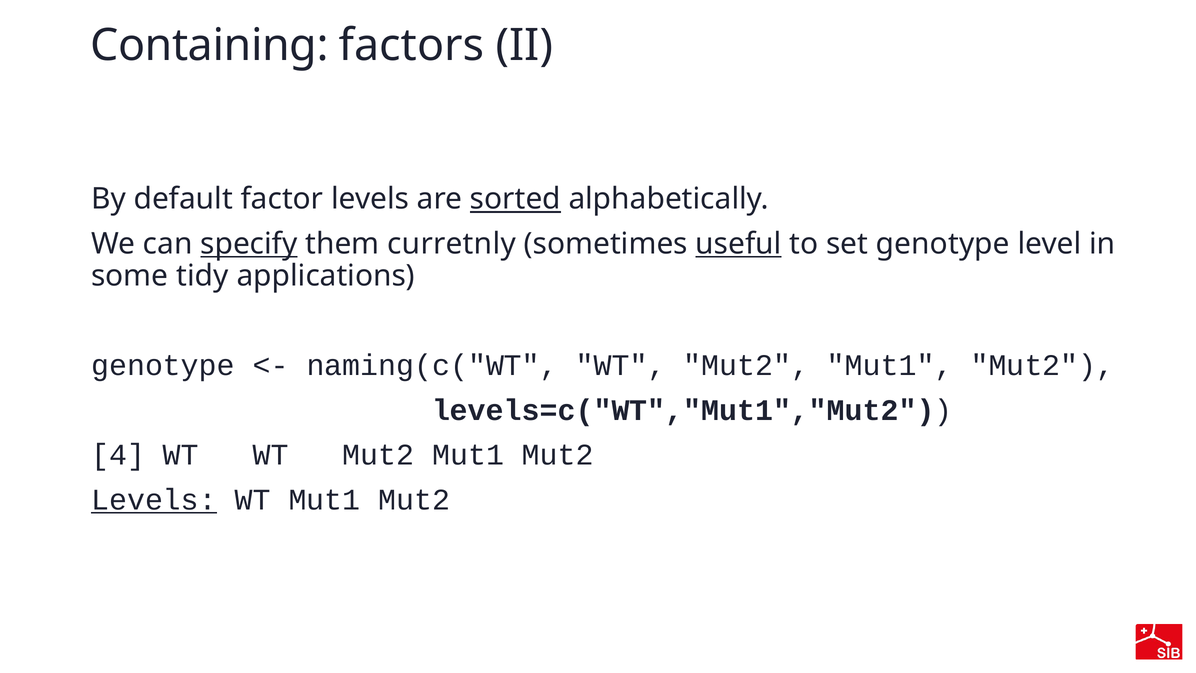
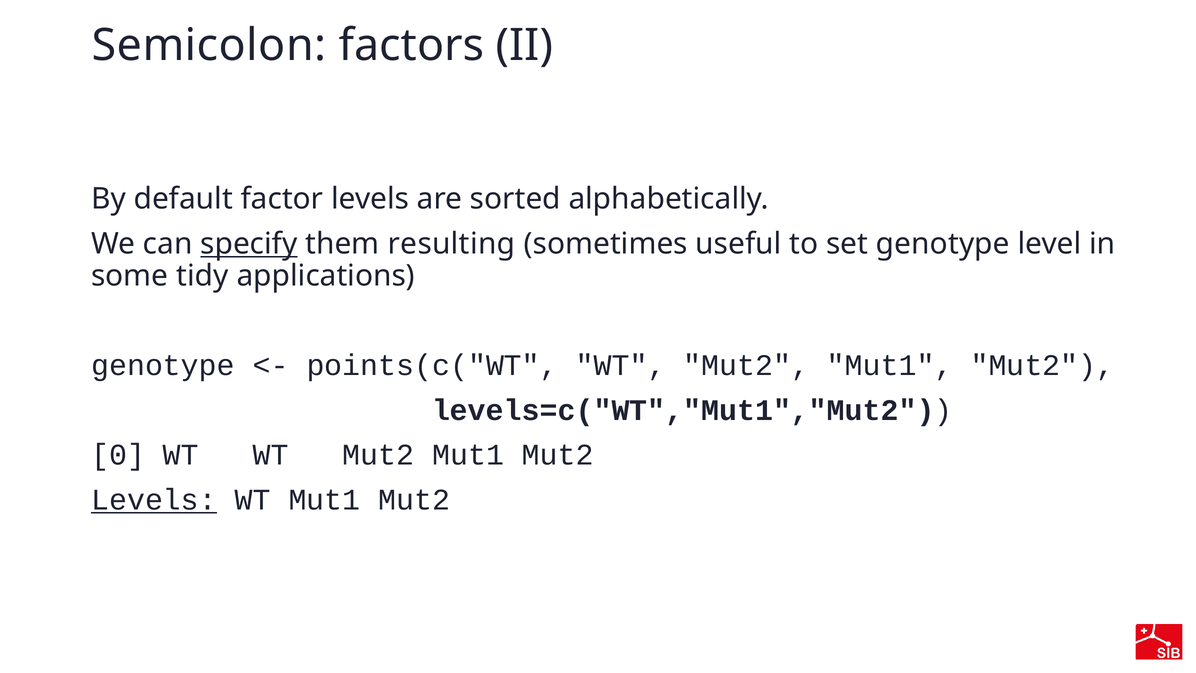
Containing: Containing -> Semicolon
sorted underline: present -> none
curretnly: curretnly -> resulting
useful underline: present -> none
naming(c("WT: naming(c("WT -> points(c("WT
4: 4 -> 0
